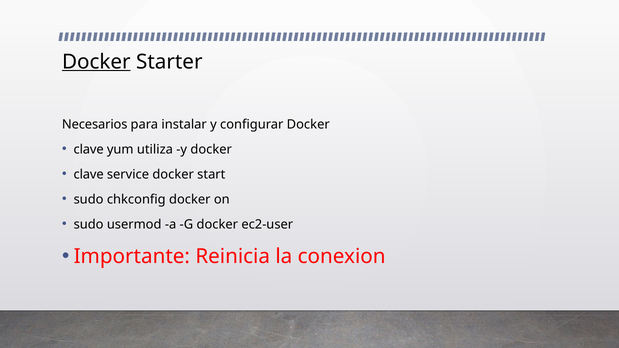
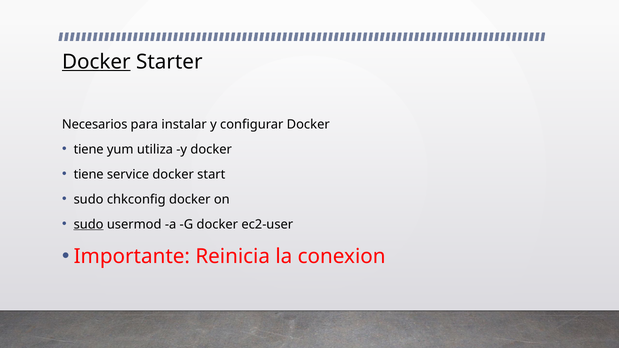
clave at (89, 149): clave -> tiene
clave at (89, 174): clave -> tiene
sudo at (89, 224) underline: none -> present
